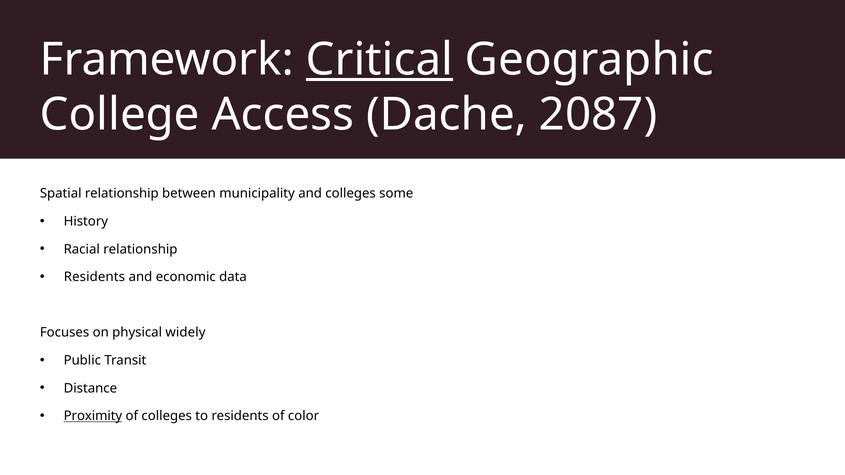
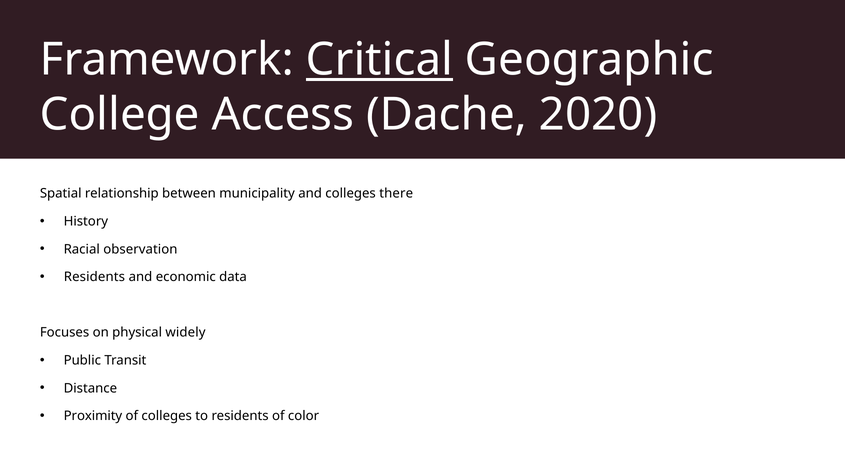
2087: 2087 -> 2020
some: some -> there
Racial relationship: relationship -> observation
Proximity underline: present -> none
